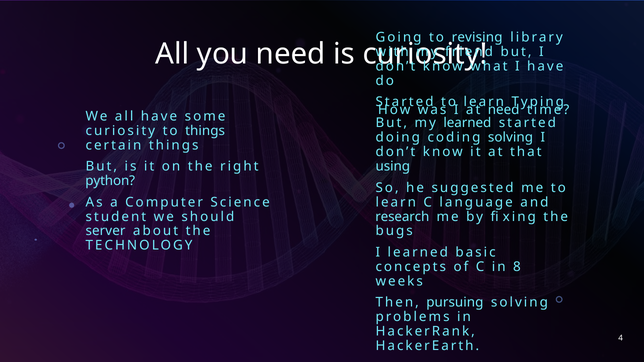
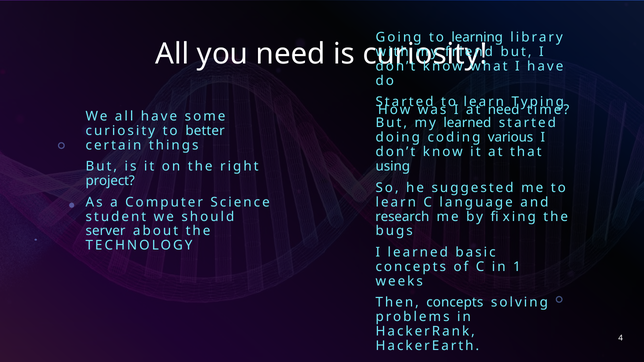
revising: revising -> learning
to things: things -> better
coding solving: solving -> various
python: python -> project
8: 8 -> 1
Then pursuing: pursuing -> concepts
